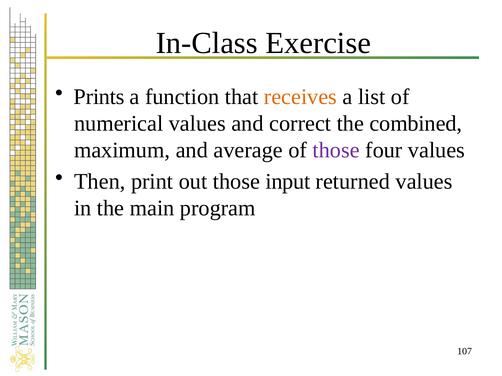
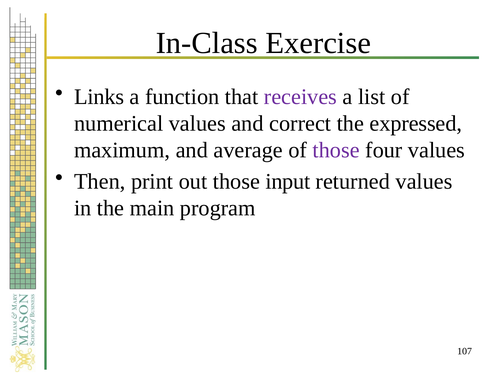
Prints: Prints -> Links
receives colour: orange -> purple
combined: combined -> expressed
